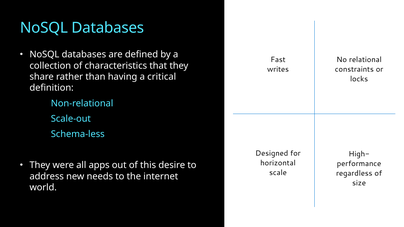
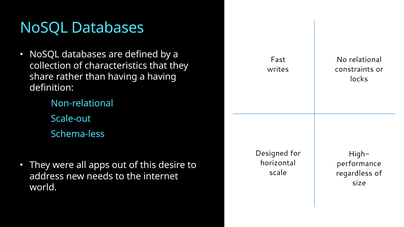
a critical: critical -> having
